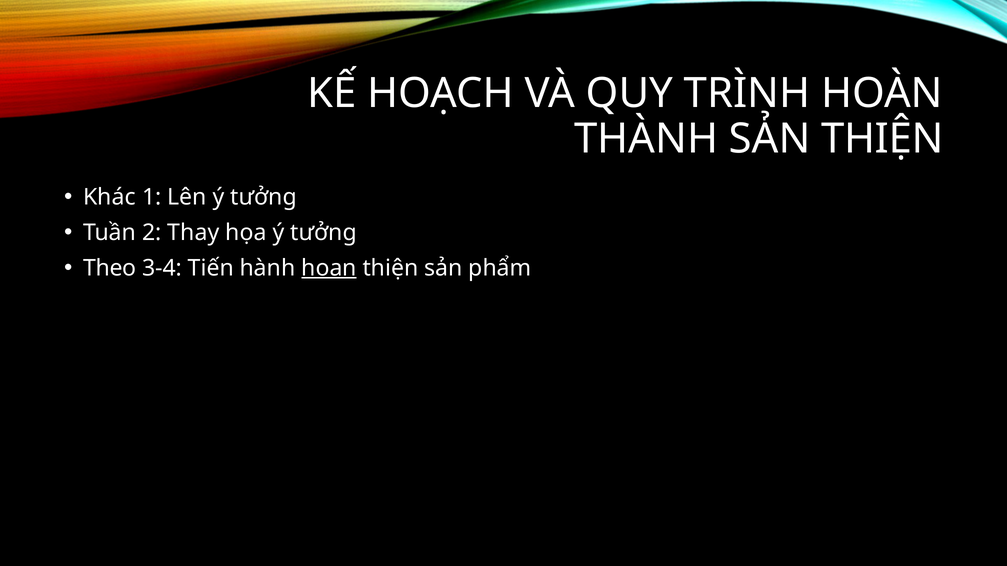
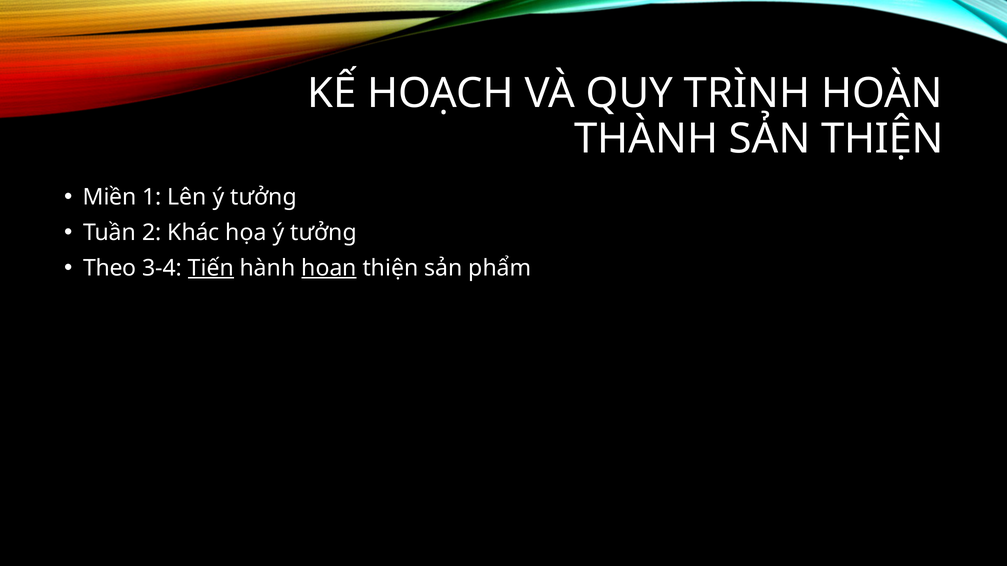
Khác: Khác -> Miền
Thay: Thay -> Khác
Tiến underline: none -> present
